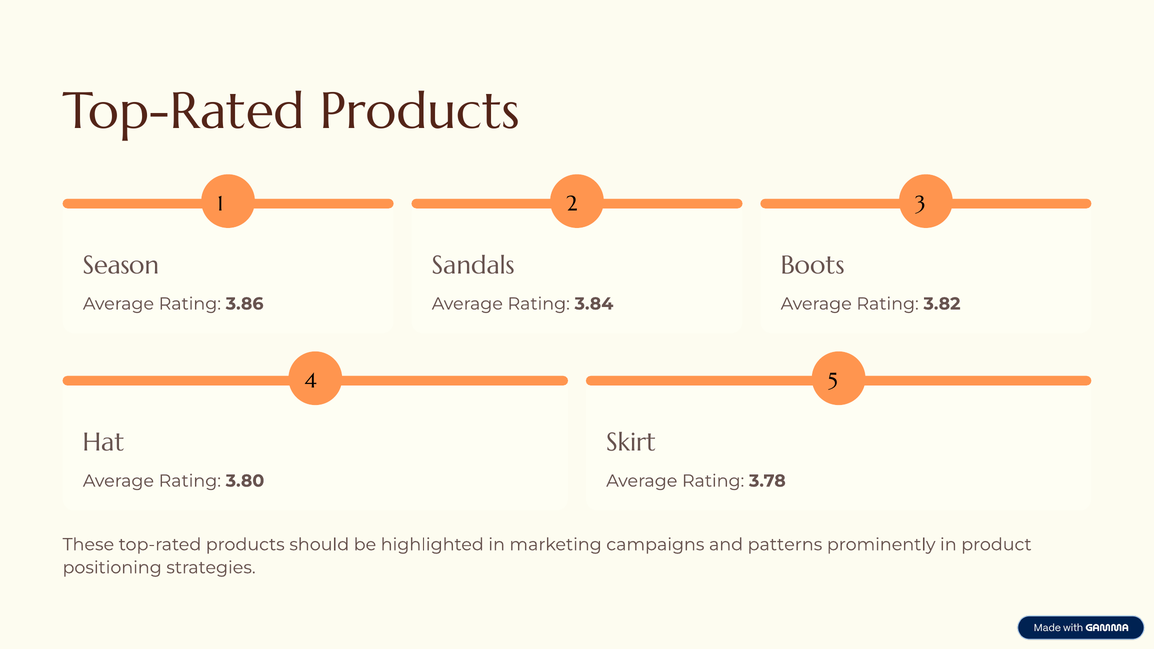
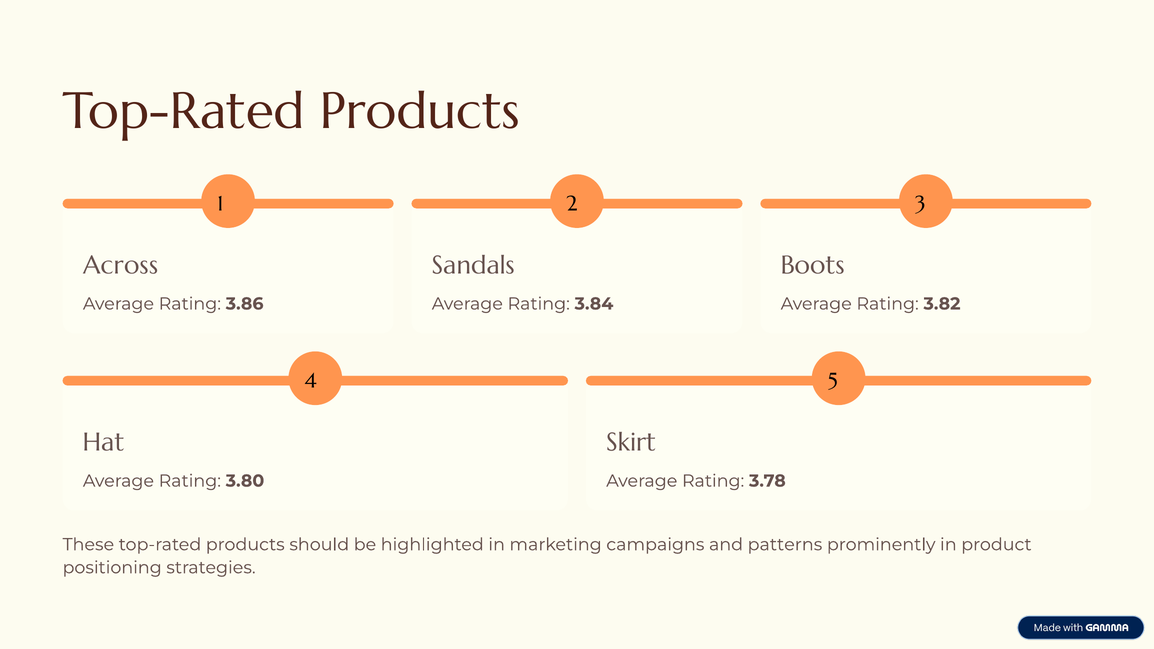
Season: Season -> Across
